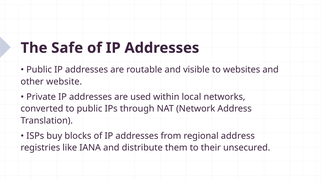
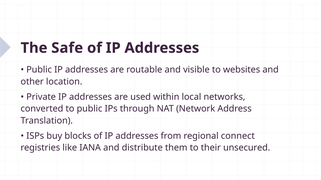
website: website -> location
regional address: address -> connect
